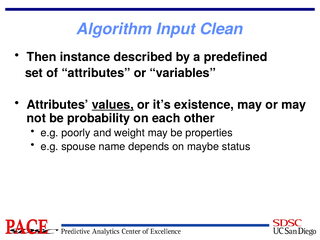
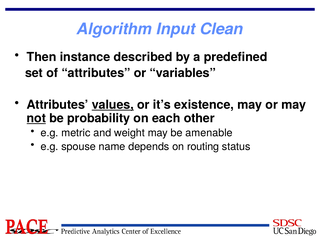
not underline: none -> present
poorly: poorly -> metric
properties: properties -> amenable
maybe: maybe -> routing
